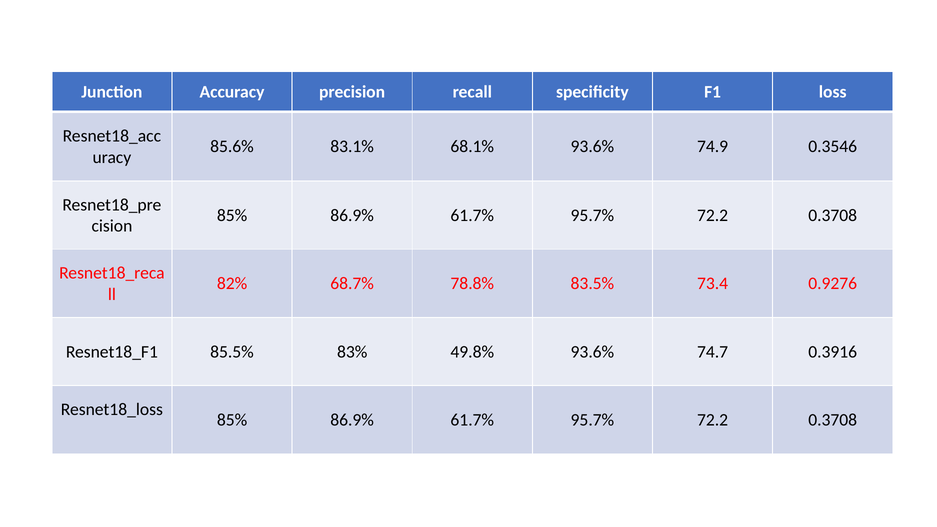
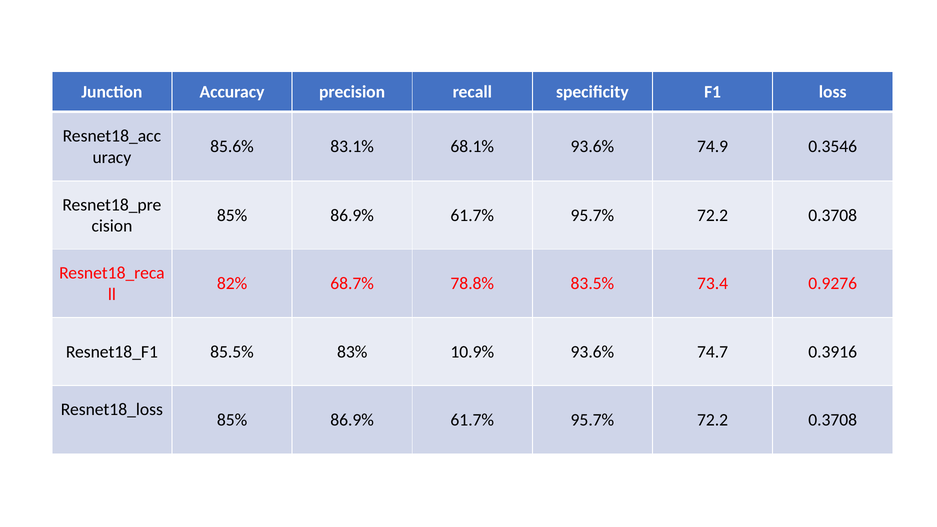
49.8%: 49.8% -> 10.9%
